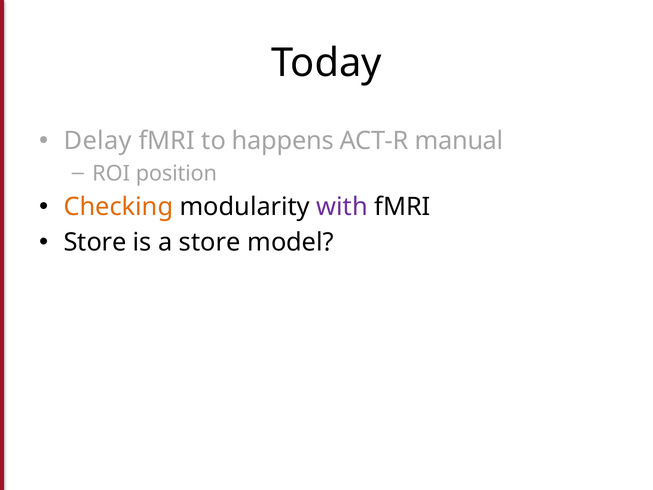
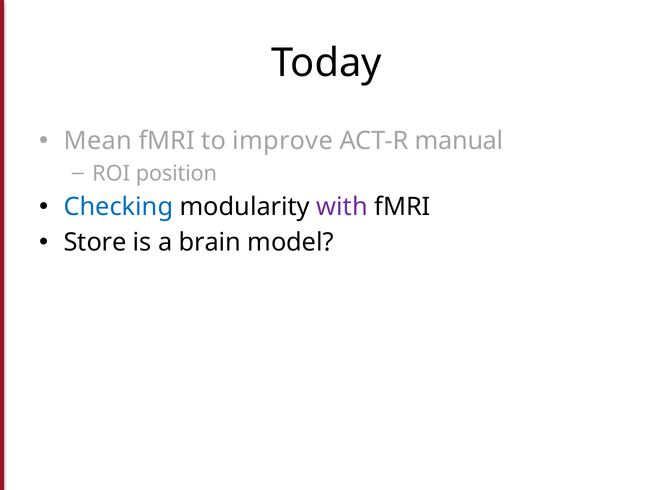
Delay: Delay -> Mean
happens: happens -> improve
Checking colour: orange -> blue
a store: store -> brain
